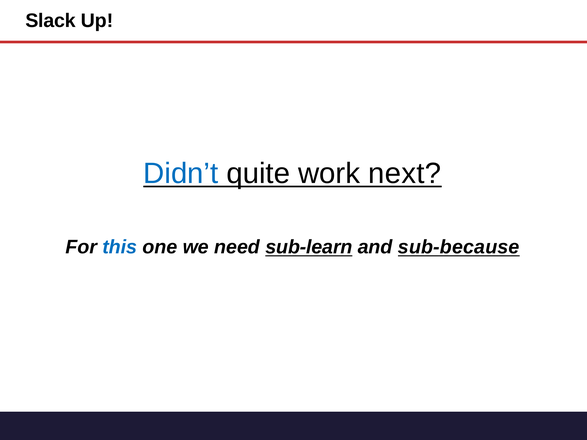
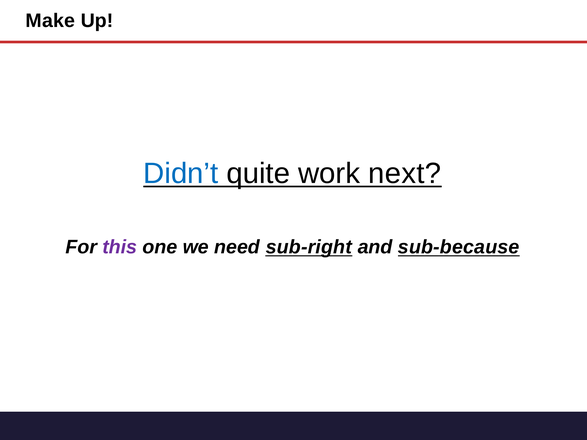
Slack: Slack -> Make
this colour: blue -> purple
sub-learn: sub-learn -> sub-right
